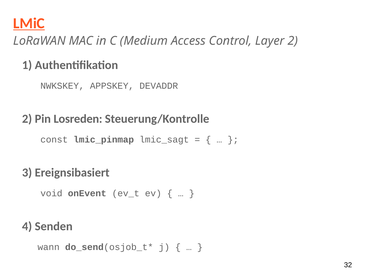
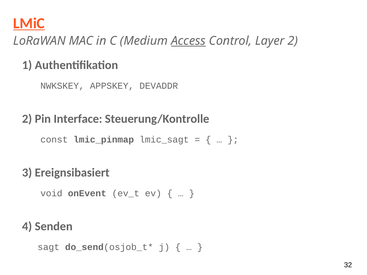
Access underline: none -> present
Losreden: Losreden -> Interface
wann: wann -> sagt
